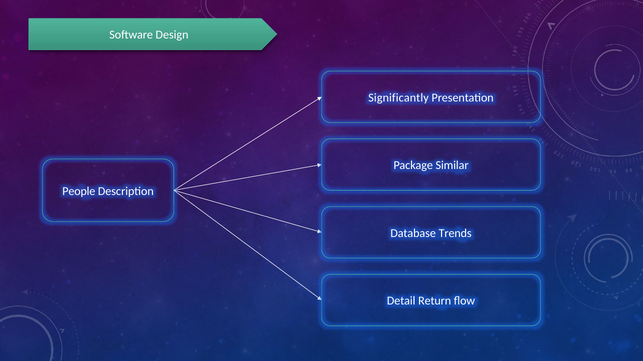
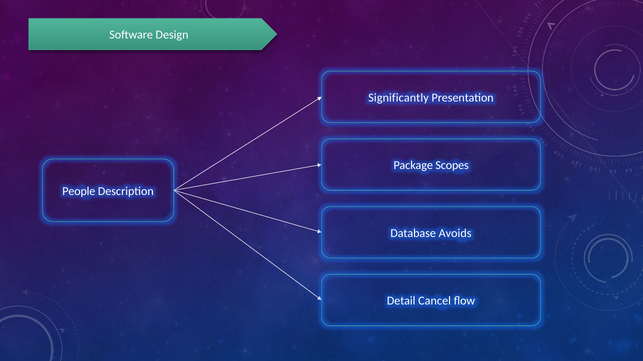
Similar: Similar -> Scopes
Trends: Trends -> Avoids
Return: Return -> Cancel
